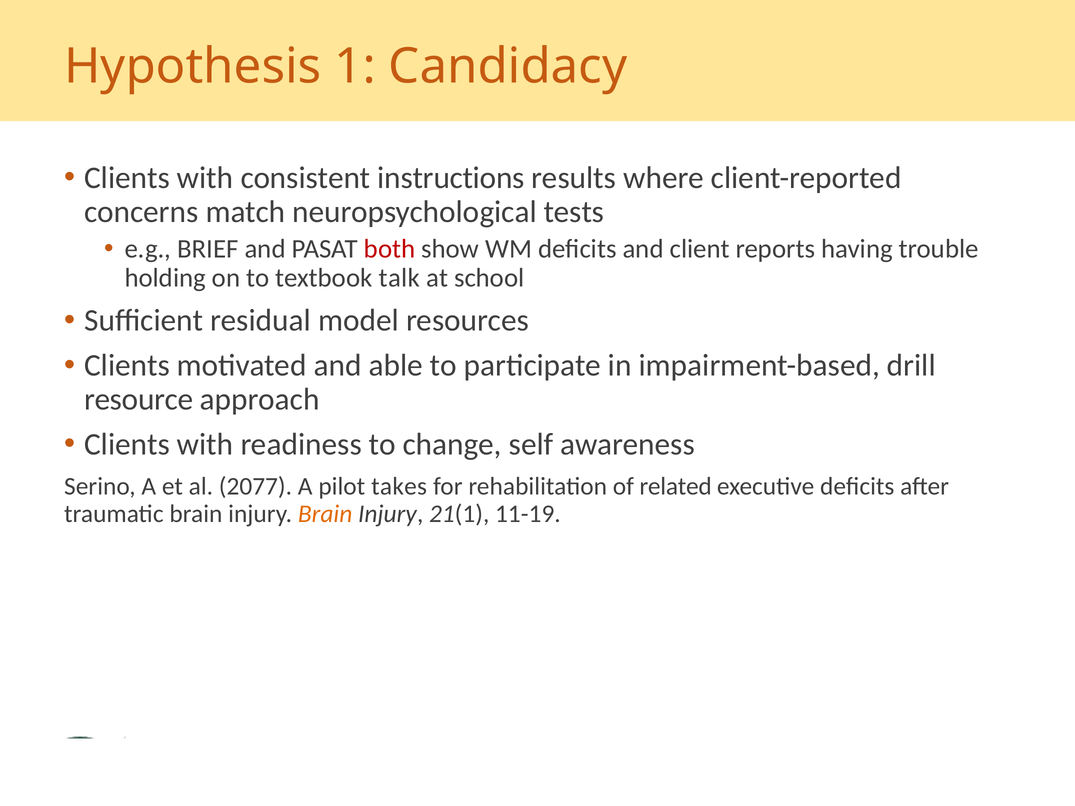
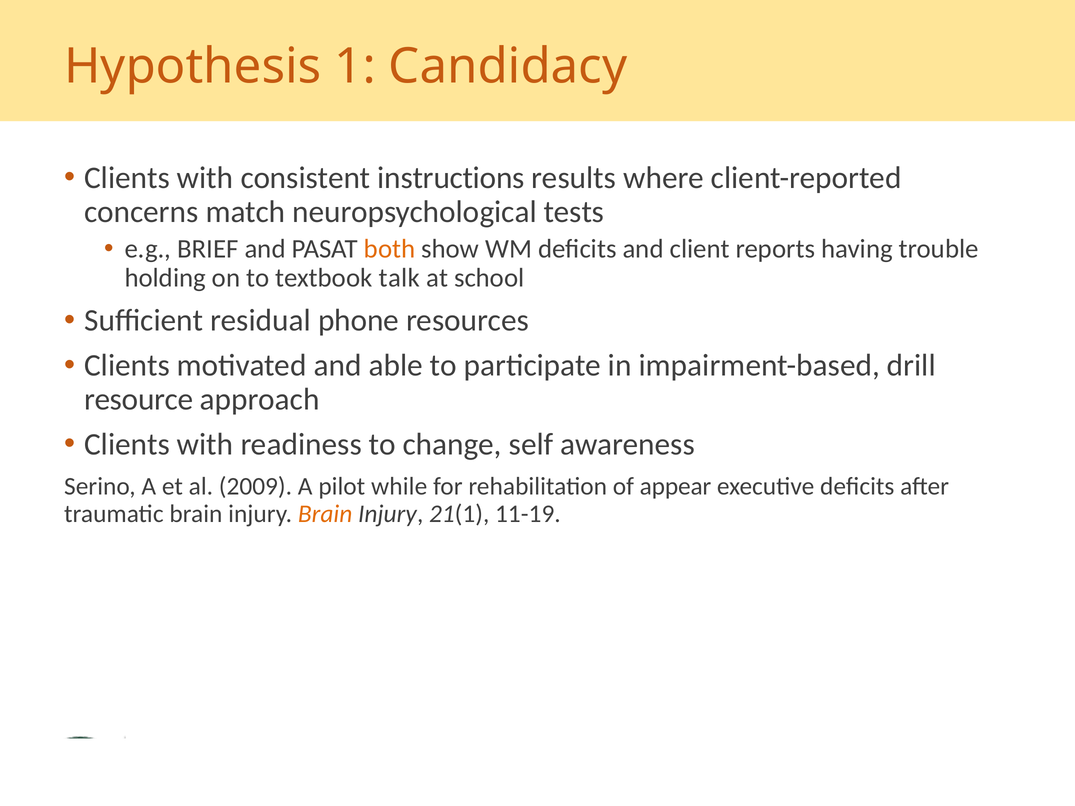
both colour: red -> orange
model: model -> phone
2077: 2077 -> 2009
takes: takes -> while
related: related -> appear
